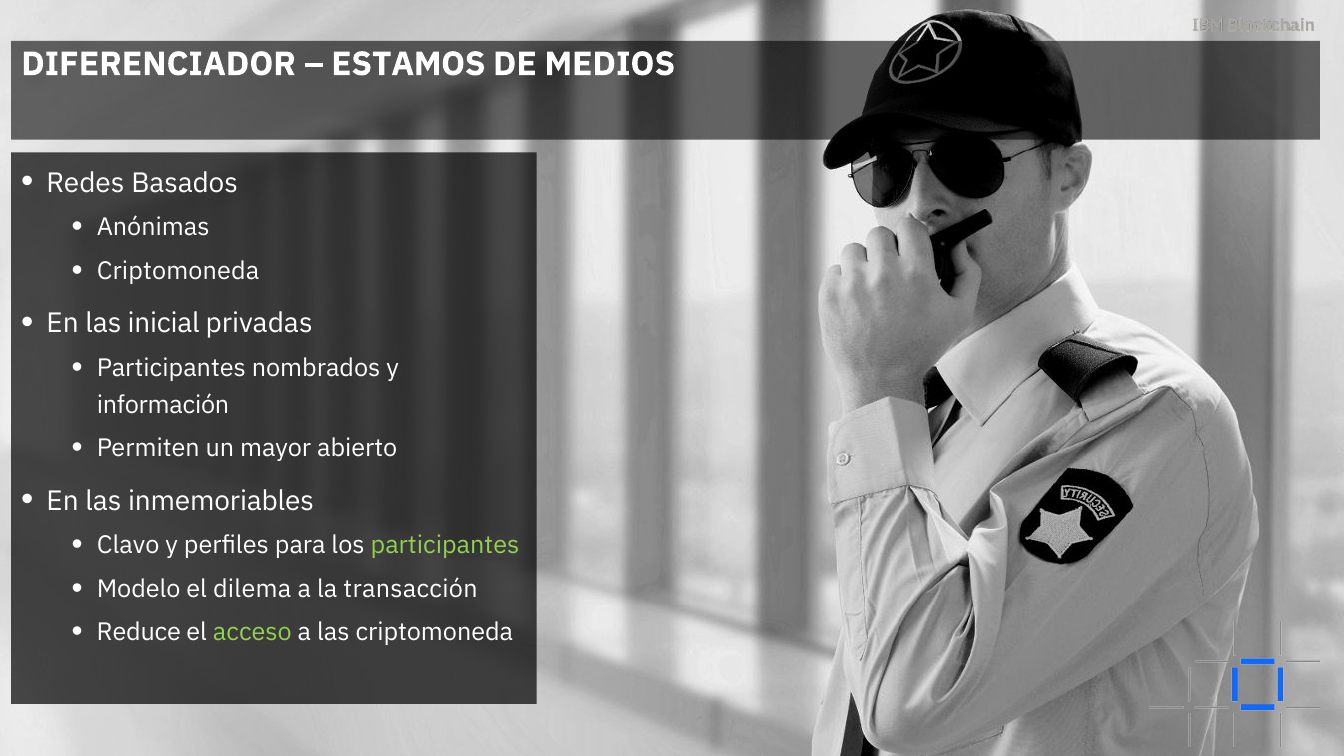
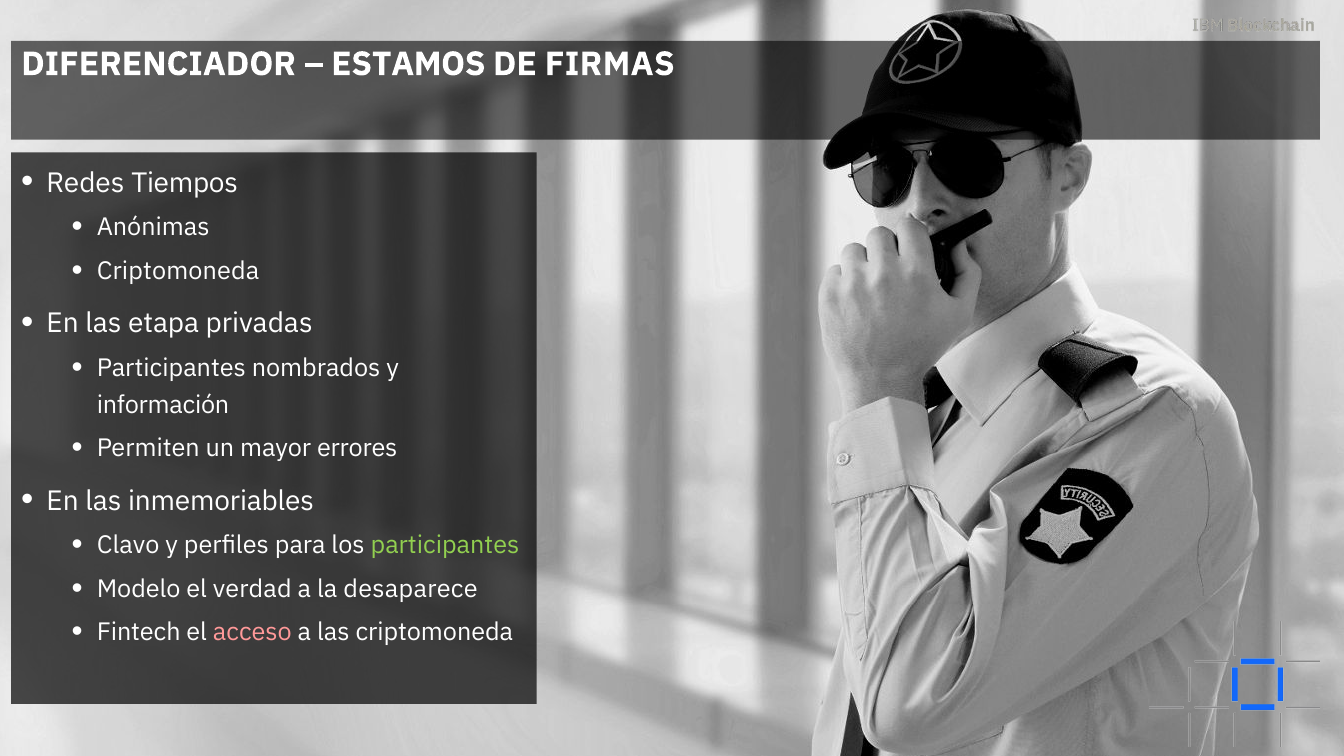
MEDIOS: MEDIOS -> FIRMAS
Basados: Basados -> Tiempos
inicial: inicial -> etapa
abierto: abierto -> errores
dilema: dilema -> verdad
transacción: transacción -> desaparece
Reduce: Reduce -> Fintech
acceso colour: light green -> pink
